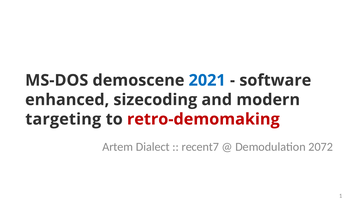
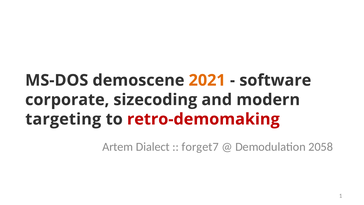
2021 colour: blue -> orange
enhanced: enhanced -> corporate
recent7: recent7 -> forget7
2072: 2072 -> 2058
